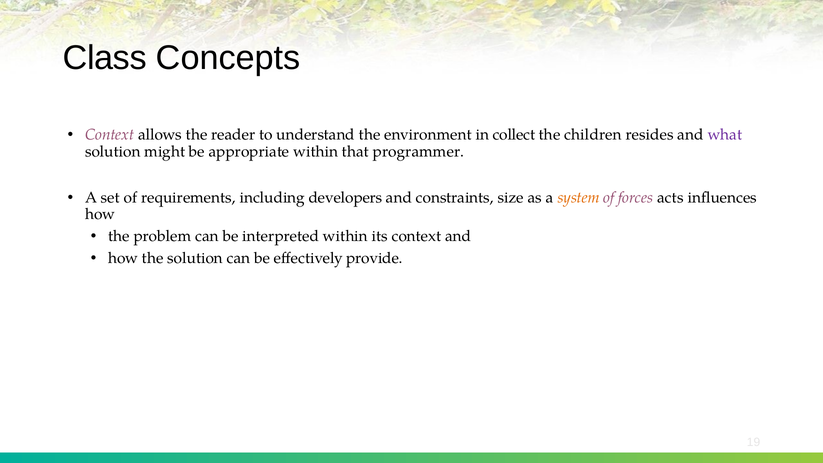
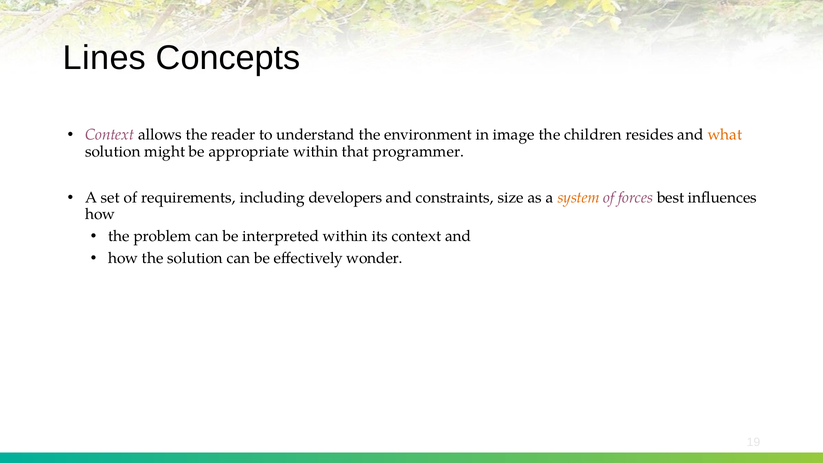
Class: Class -> Lines
collect: collect -> image
what colour: purple -> orange
acts: acts -> best
provide: provide -> wonder
